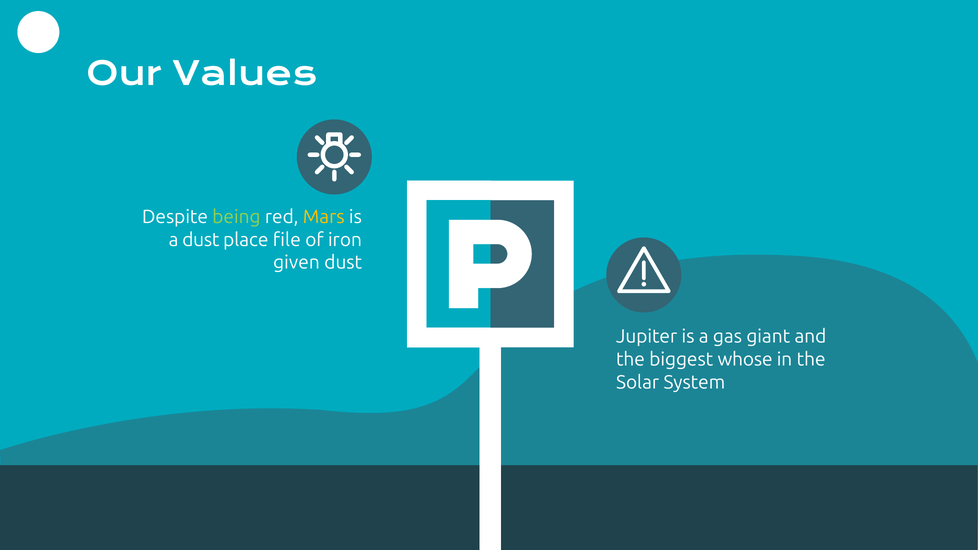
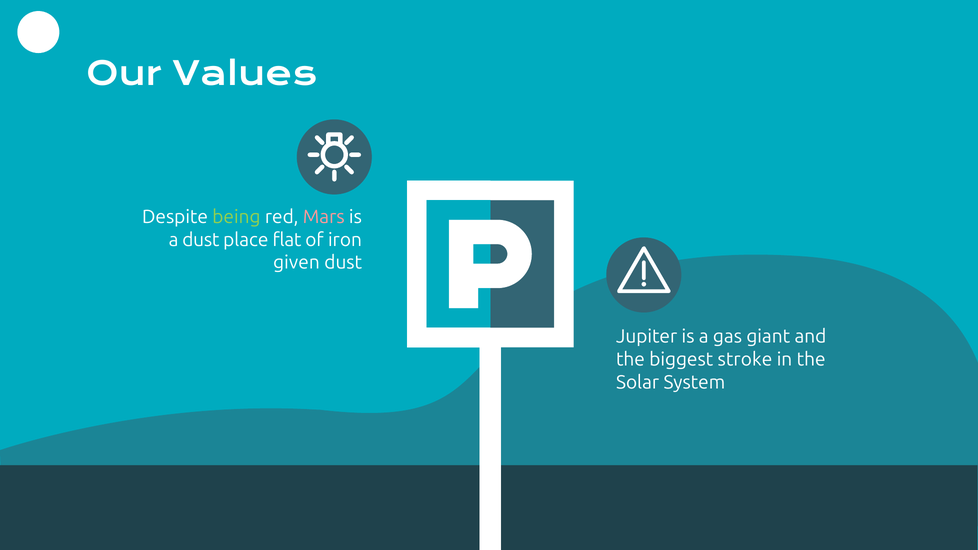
Mars colour: yellow -> pink
file: file -> flat
whose: whose -> stroke
